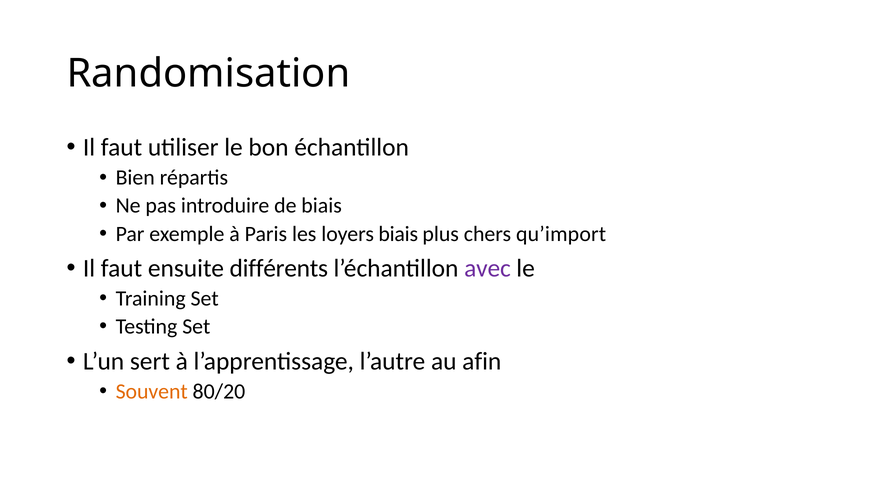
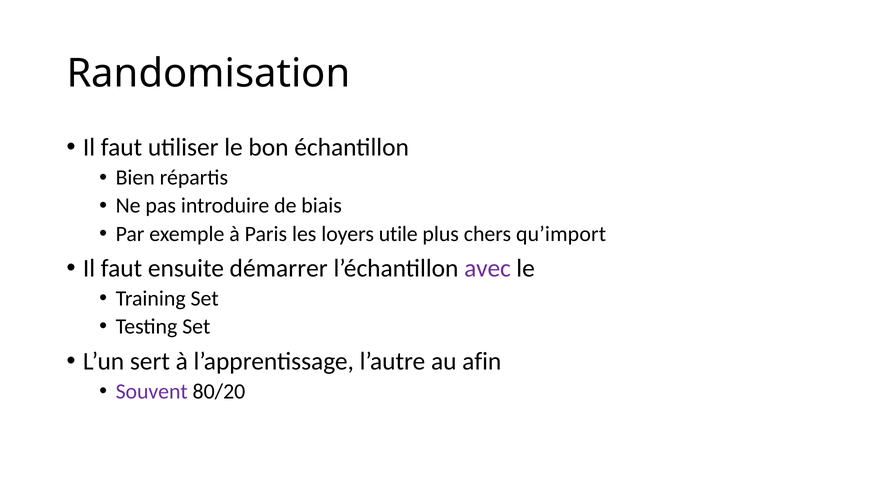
loyers biais: biais -> utile
différents: différents -> démarrer
Souvent colour: orange -> purple
